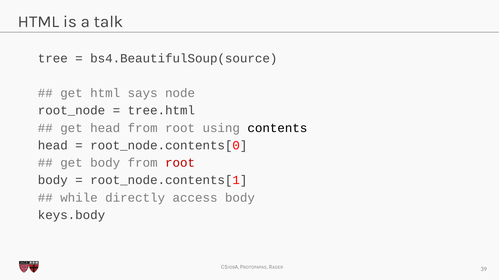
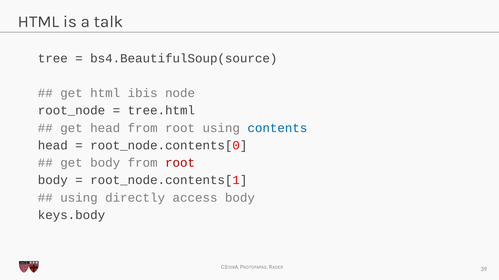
says: says -> ibis
contents colour: black -> blue
while at (79, 198): while -> using
